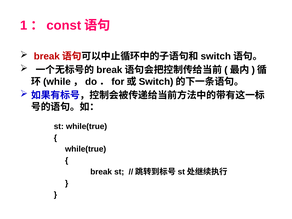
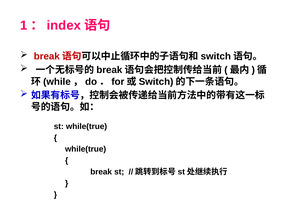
const: const -> index
